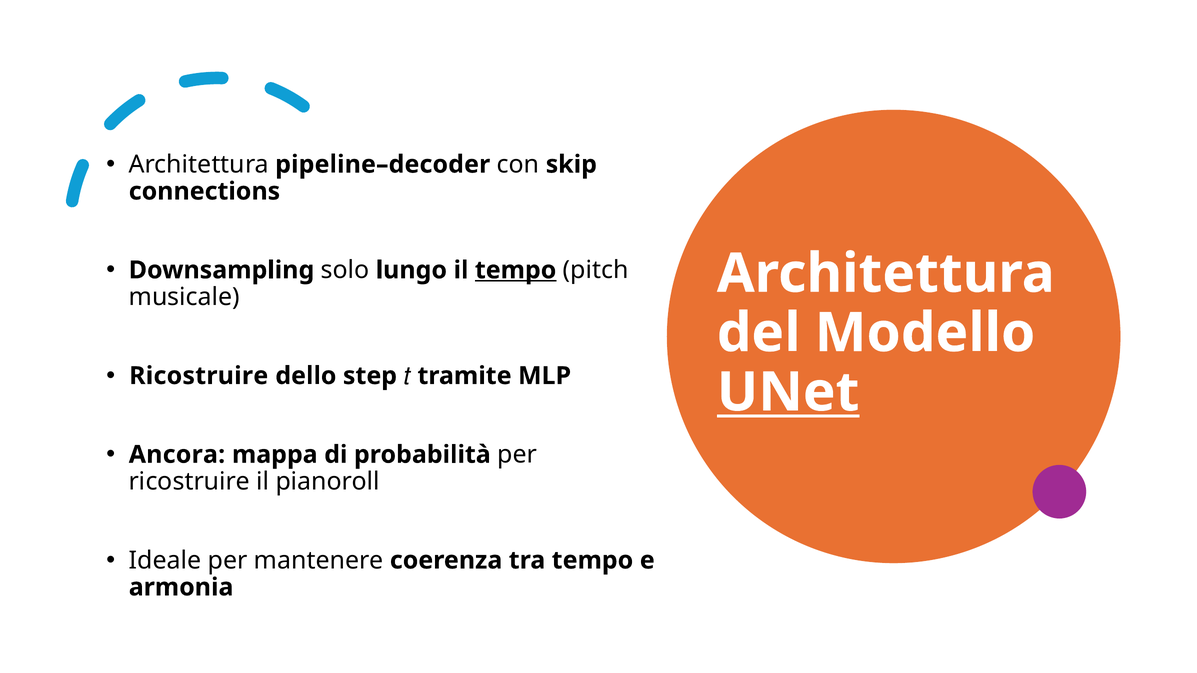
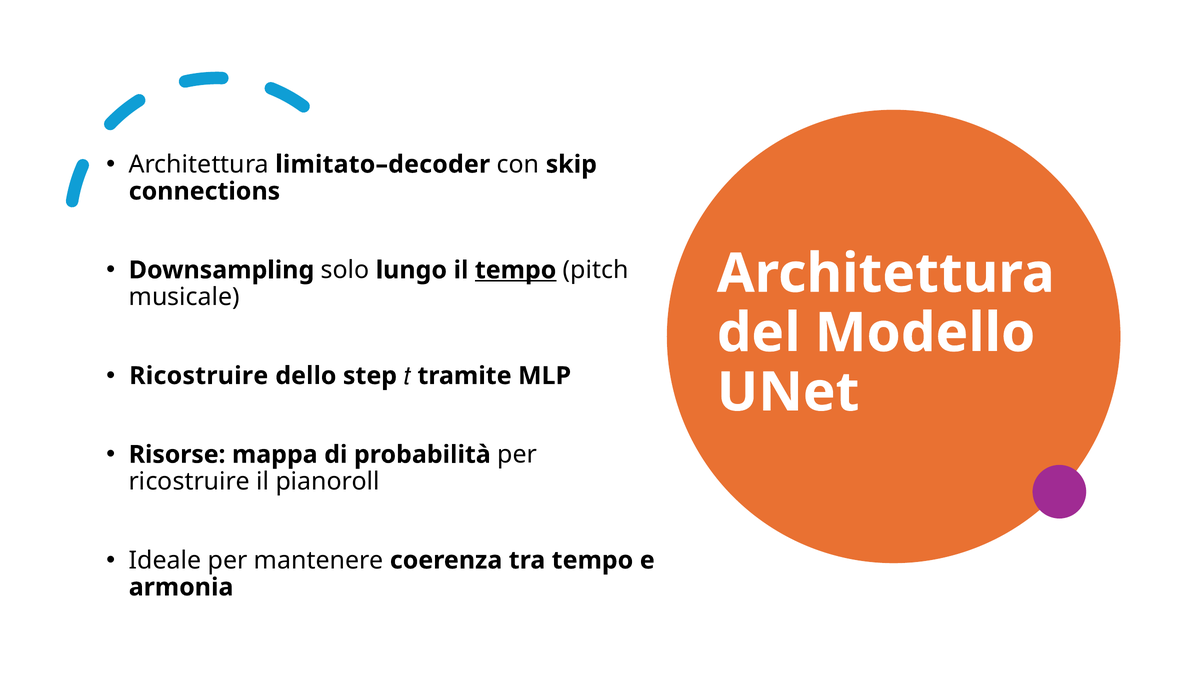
pipeline–decoder: pipeline–decoder -> limitato–decoder
UNet underline: present -> none
Ancora: Ancora -> Risorse
